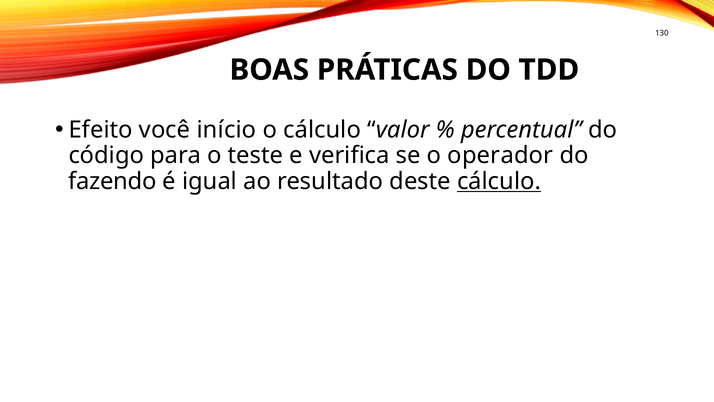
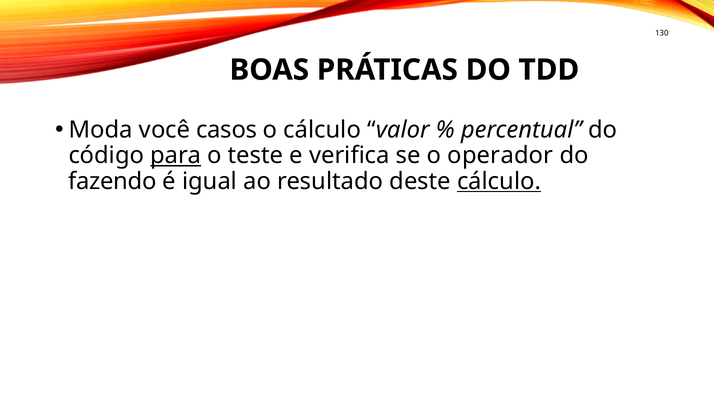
Efeito: Efeito -> Moda
início: início -> casos
para underline: none -> present
